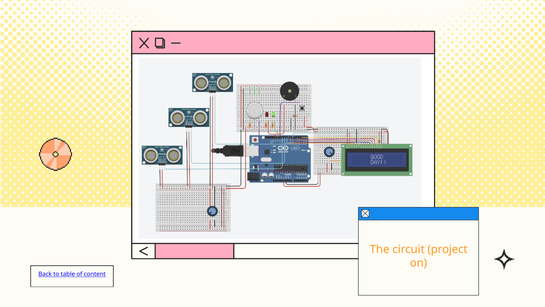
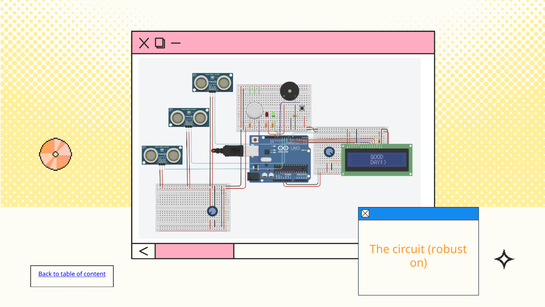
project: project -> robust
